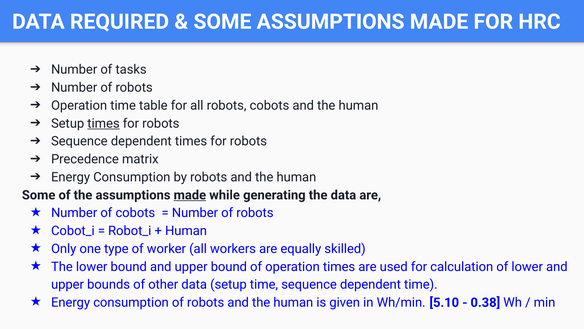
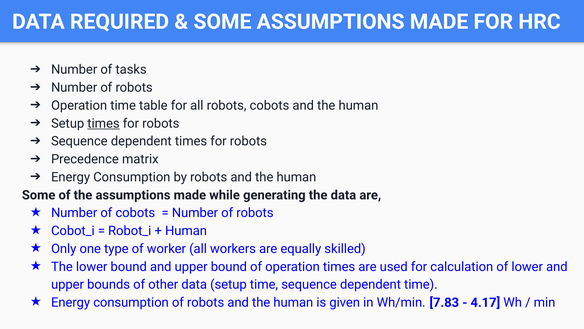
made at (190, 195) underline: present -> none
5.10: 5.10 -> 7.83
0.38: 0.38 -> 4.17
